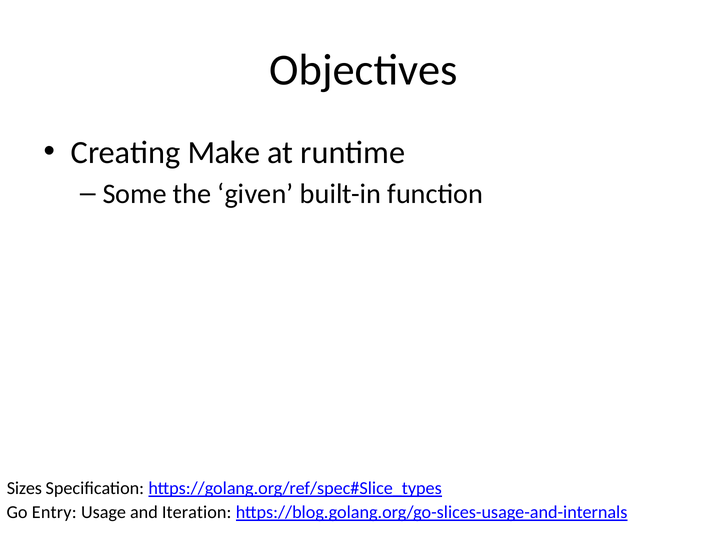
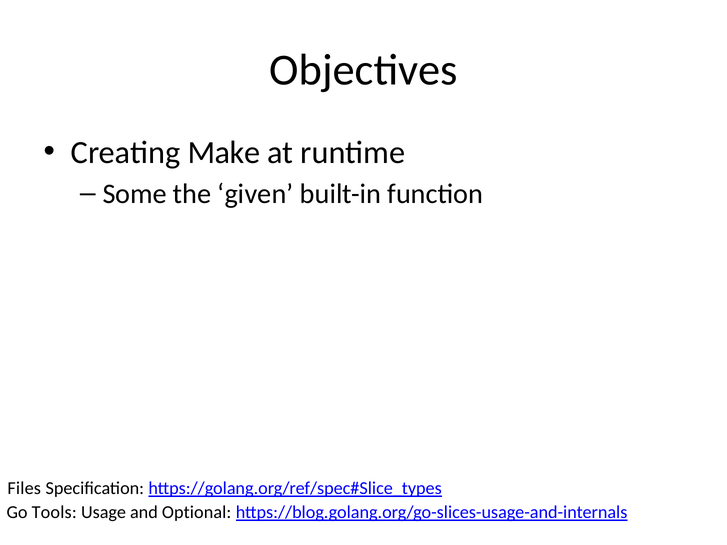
Sizes: Sizes -> Files
Entry: Entry -> Tools
Iteration: Iteration -> Optional
